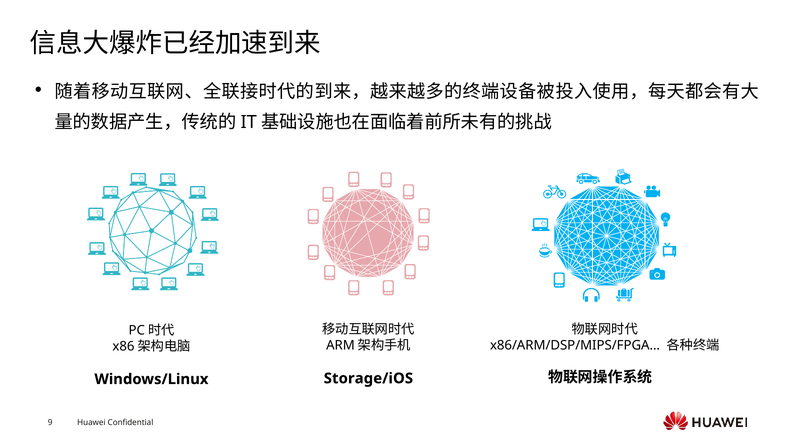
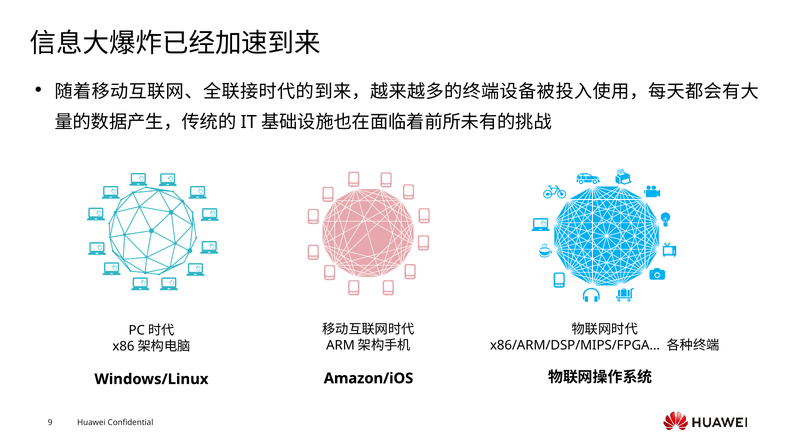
Storage/iOS: Storage/iOS -> Amazon/iOS
